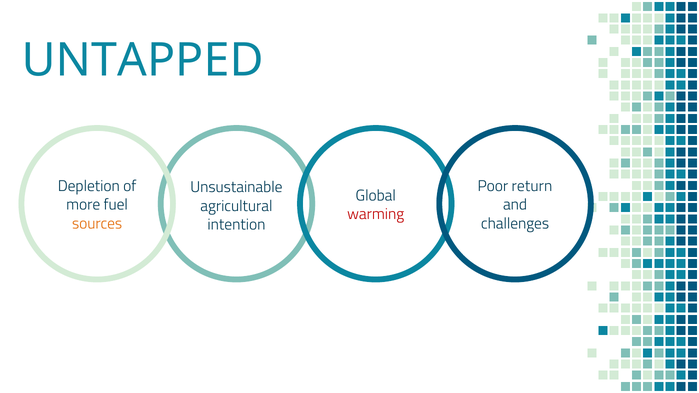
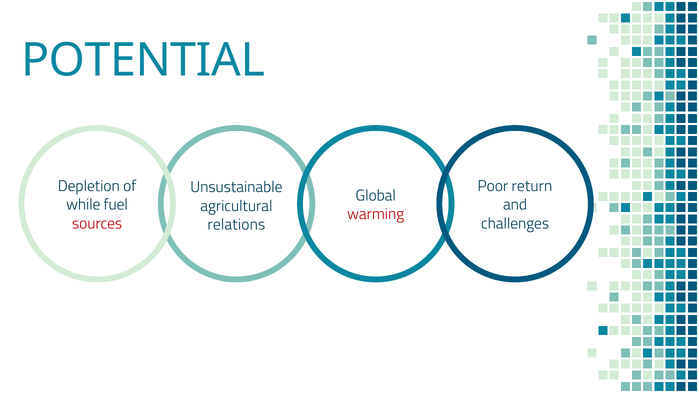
UNTAPPED: UNTAPPED -> POTENTIAL
more: more -> while
sources colour: orange -> red
intention: intention -> relations
